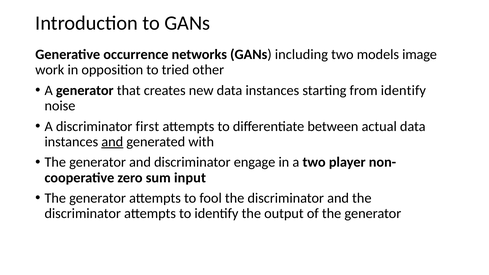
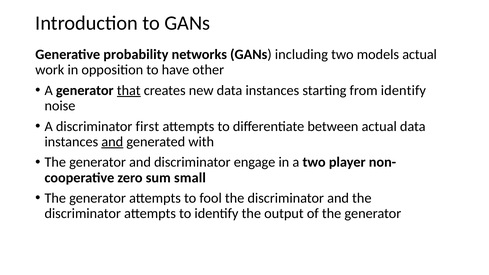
occurrence: occurrence -> probability
models image: image -> actual
tried: tried -> have
that underline: none -> present
input: input -> small
